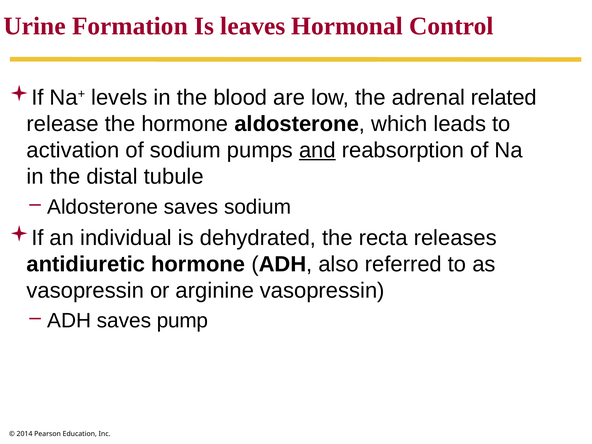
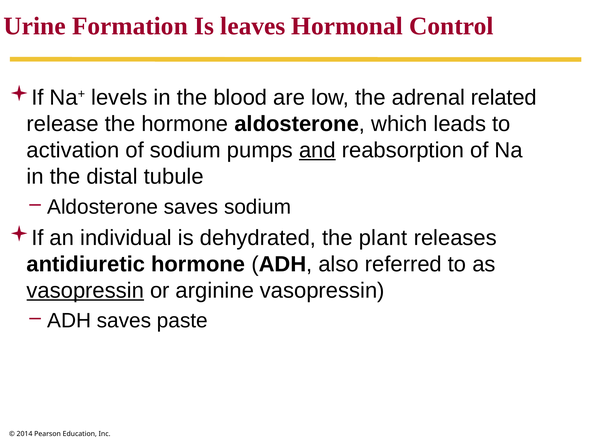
recta: recta -> plant
vasopressin at (85, 291) underline: none -> present
pump: pump -> paste
